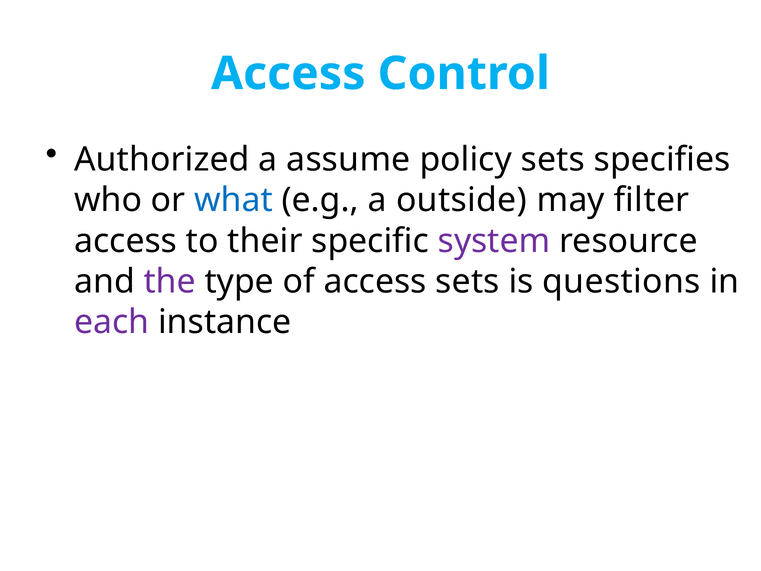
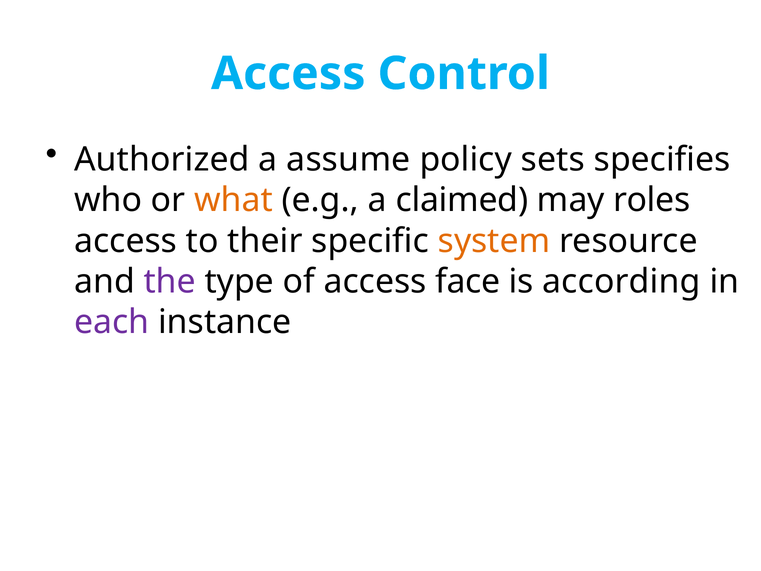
what colour: blue -> orange
outside: outside -> claimed
filter: filter -> roles
system colour: purple -> orange
access sets: sets -> face
questions: questions -> according
